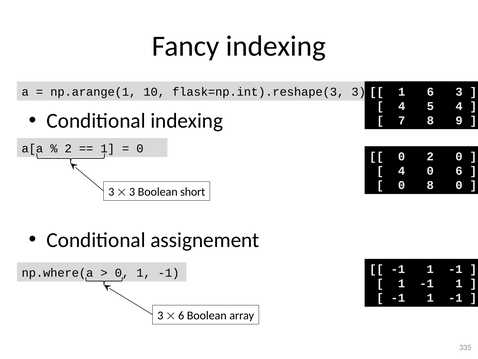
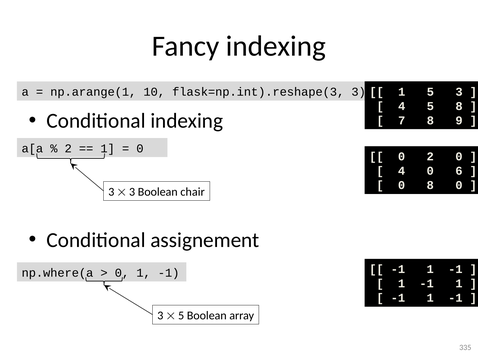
1 6: 6 -> 5
5 4: 4 -> 8
short: short -> chair
6 at (181, 315): 6 -> 5
